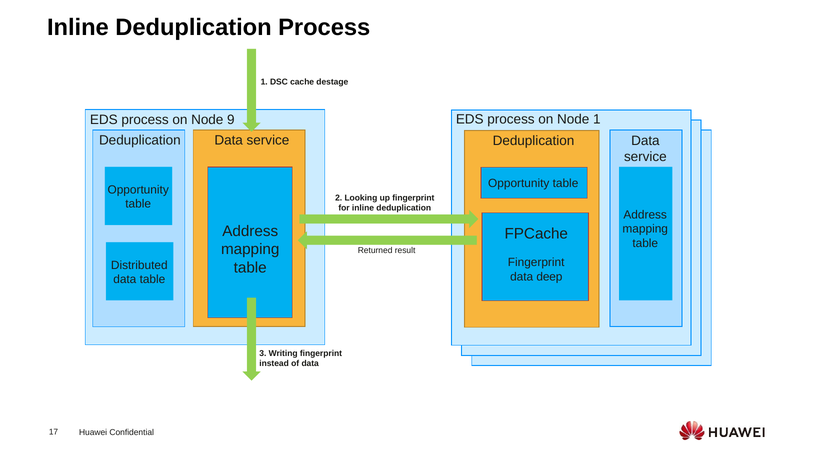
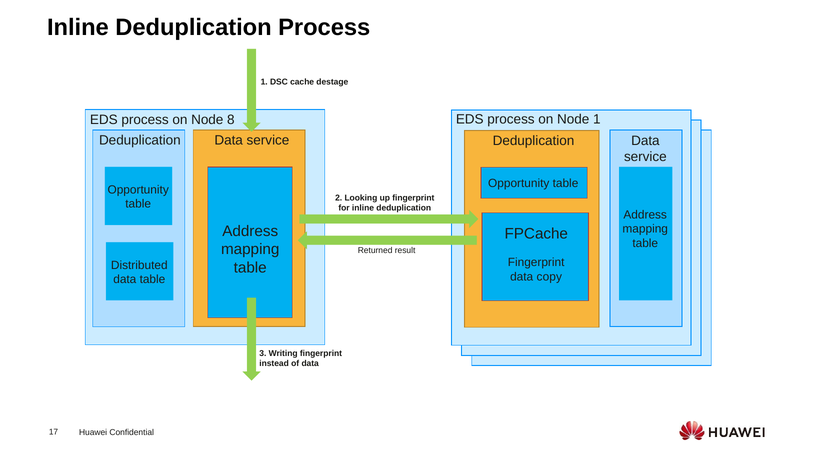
9: 9 -> 8
deep: deep -> copy
